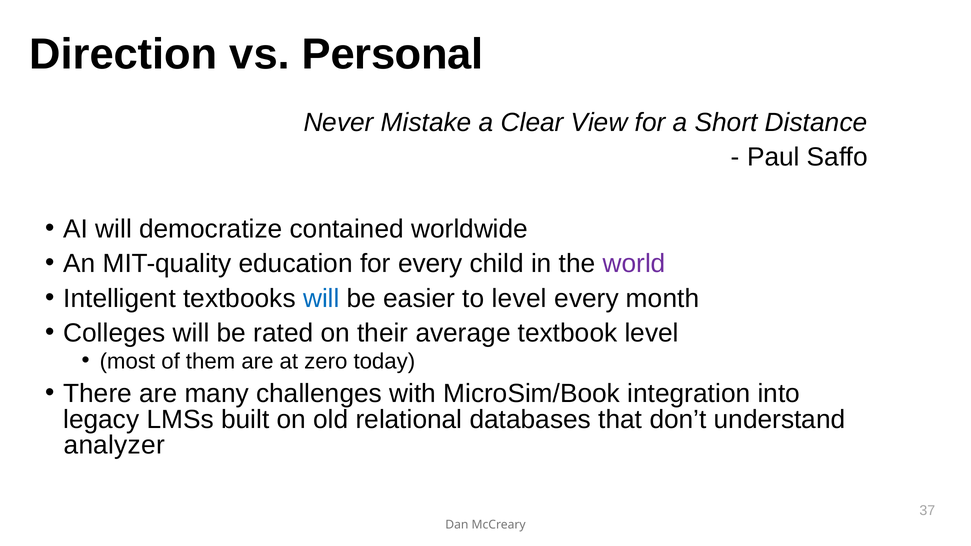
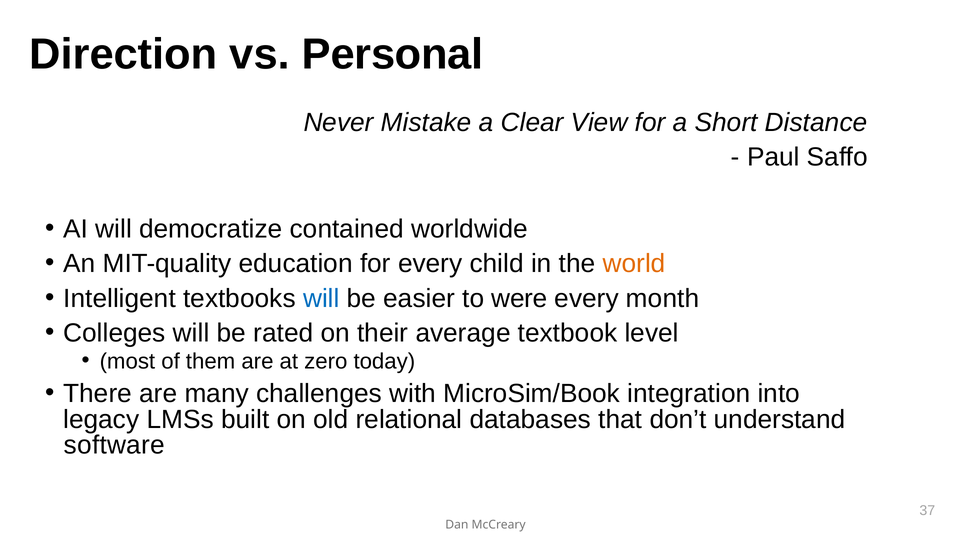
world colour: purple -> orange
to level: level -> were
analyzer: analyzer -> software
